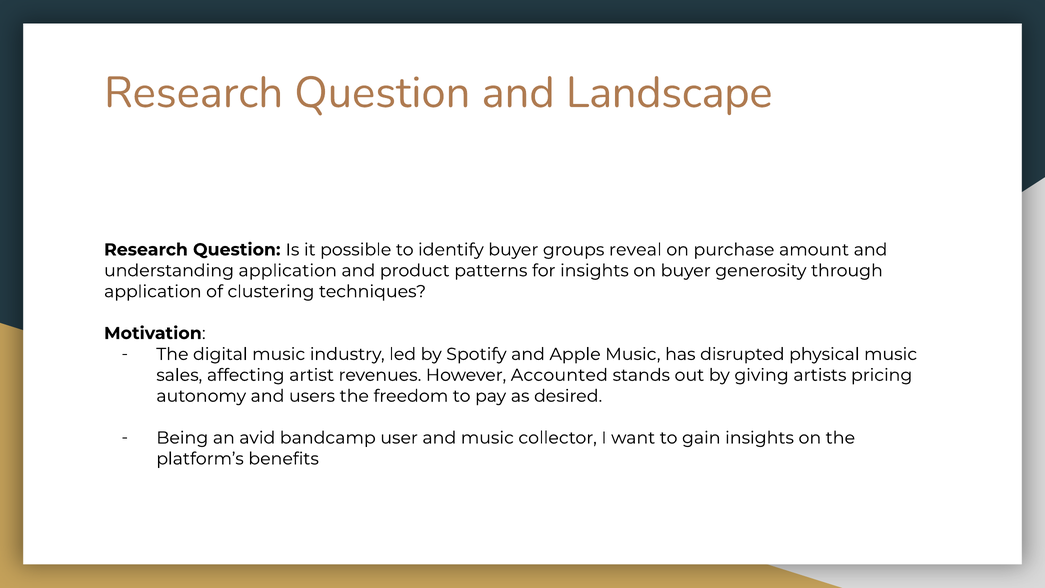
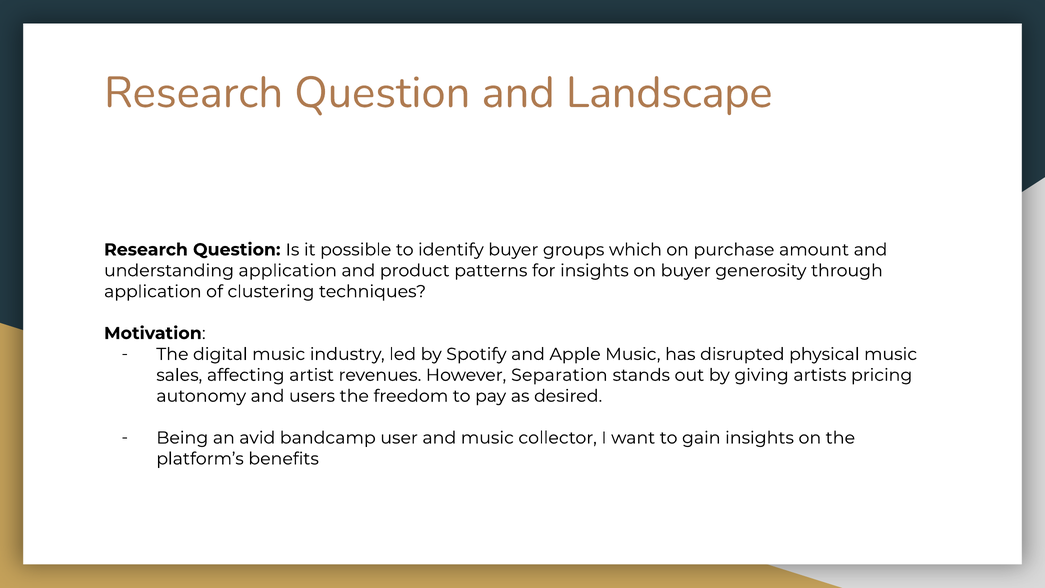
reveal: reveal -> which
Accounted: Accounted -> Separation
